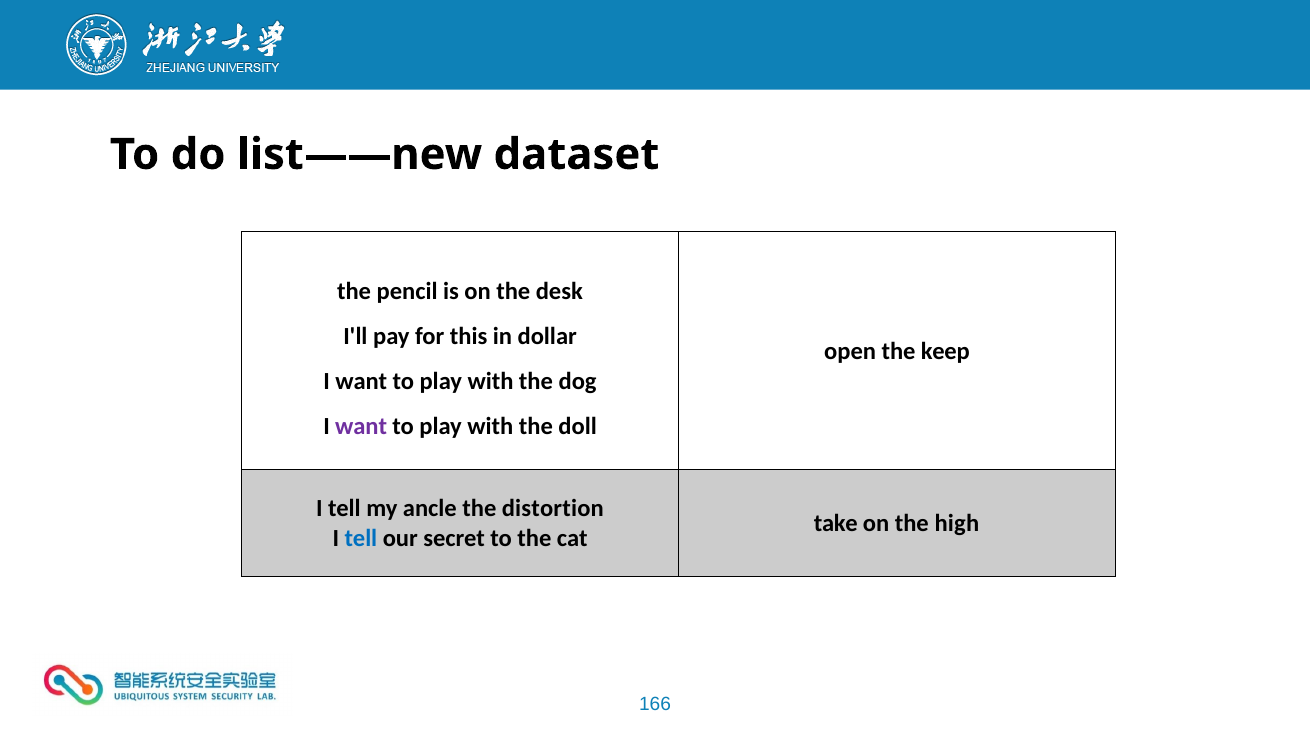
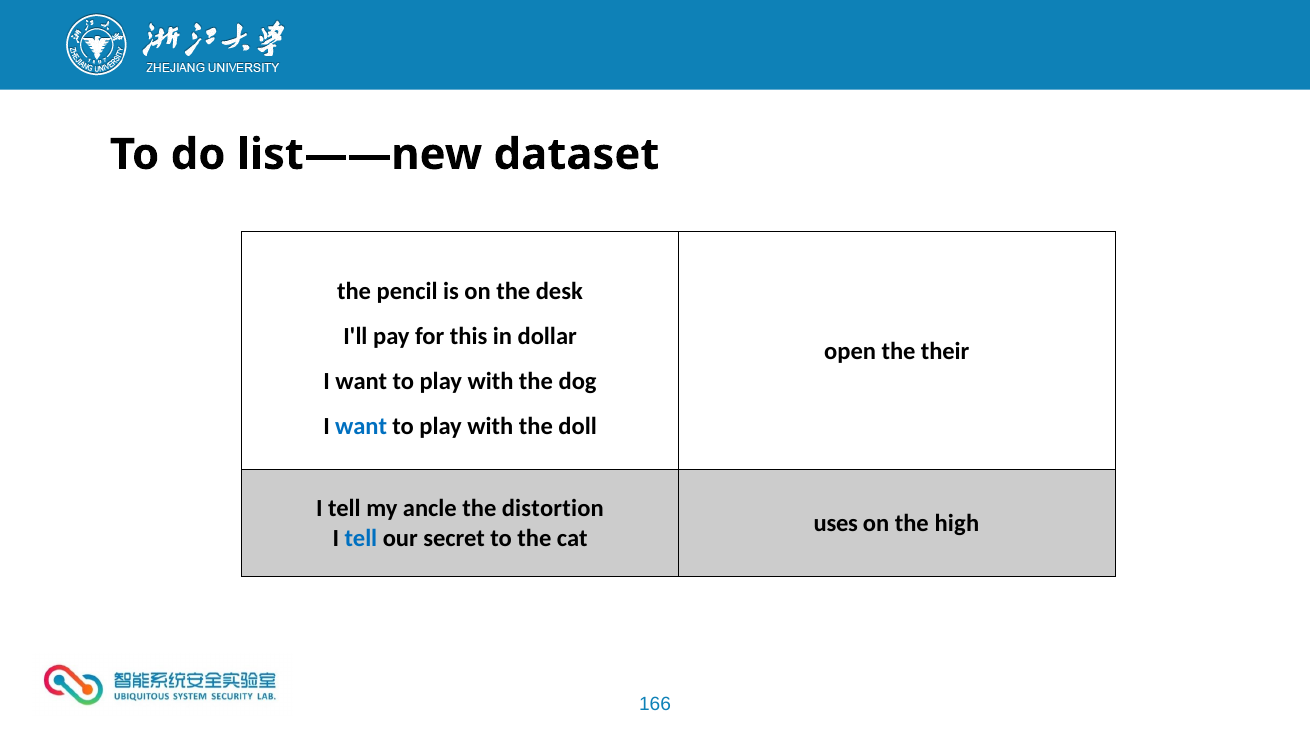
keep: keep -> their
want at (361, 426) colour: purple -> blue
take: take -> uses
